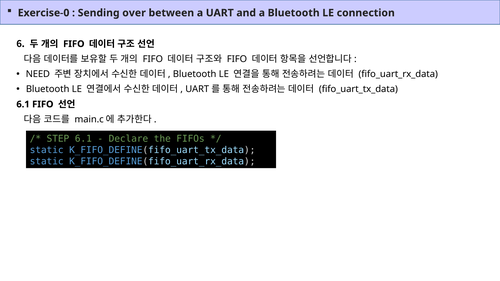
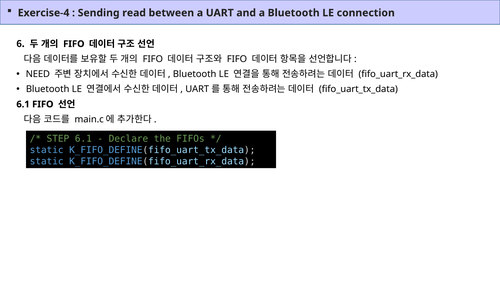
Exercise-0: Exercise-0 -> Exercise-4
over: over -> read
